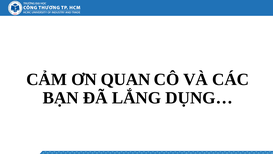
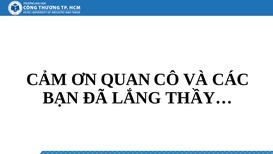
DỤNG…: DỤNG… -> THẦY…
